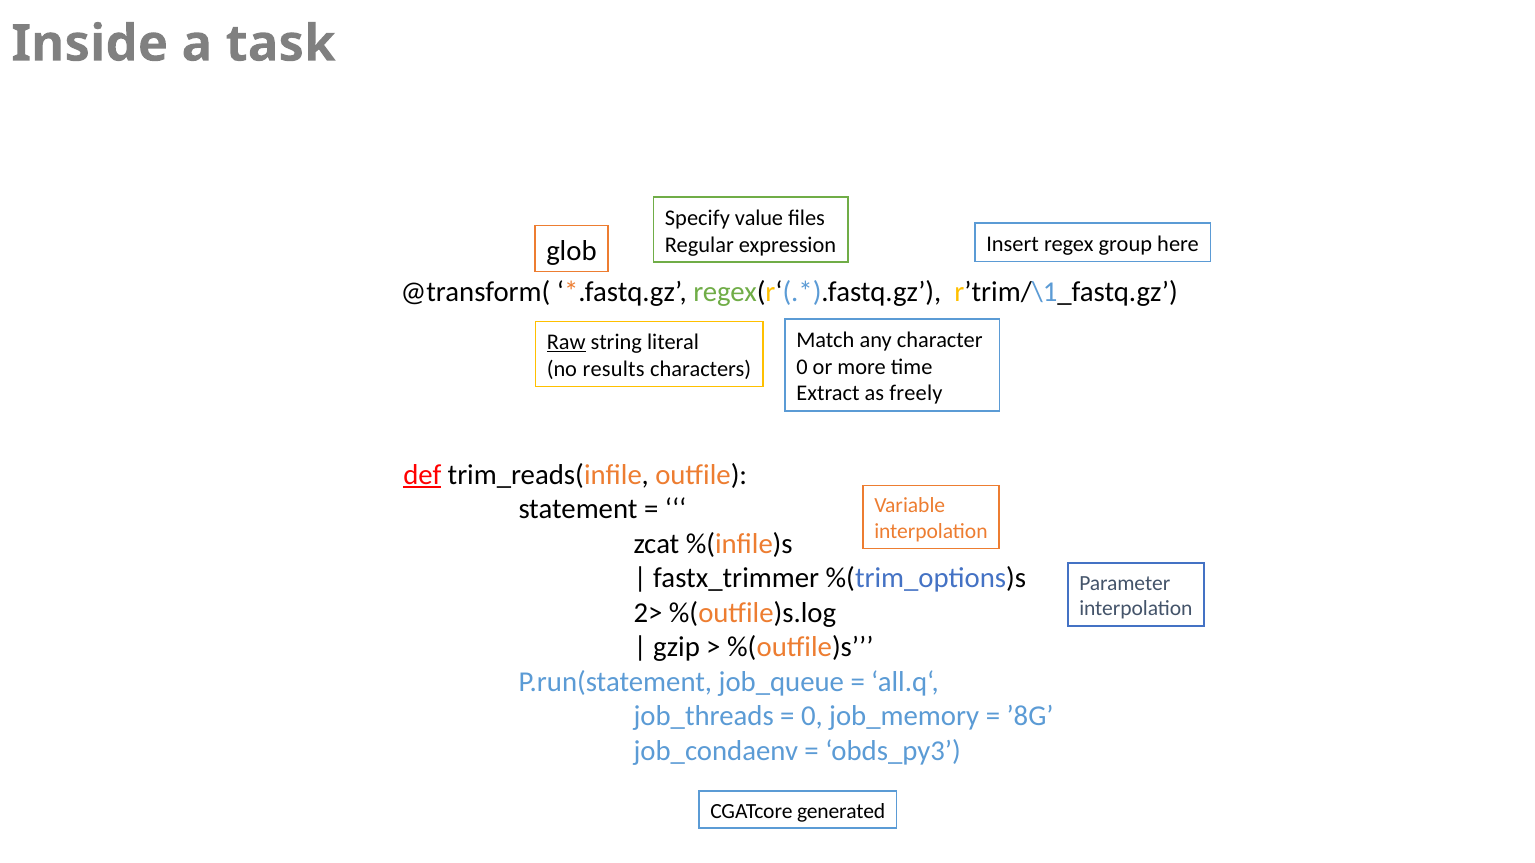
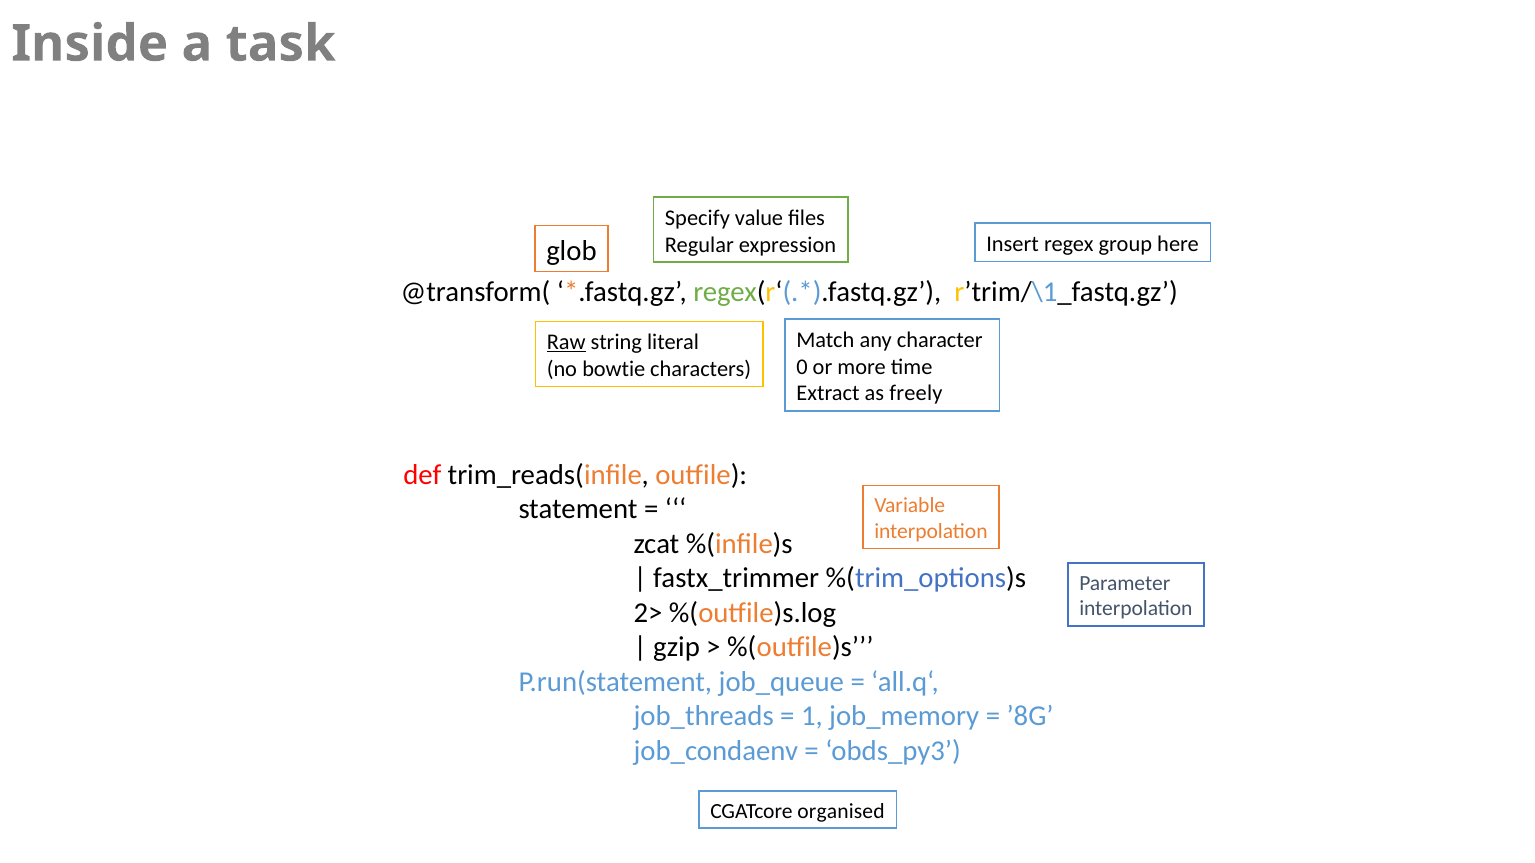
results: results -> bowtie
def underline: present -> none
0 at (812, 717): 0 -> 1
generated: generated -> organised
